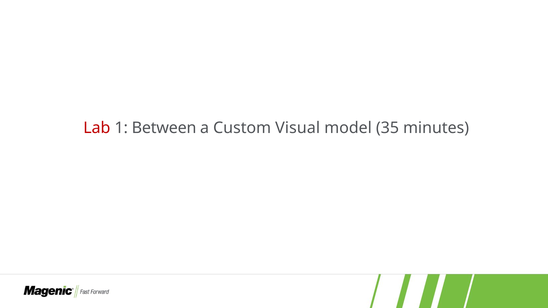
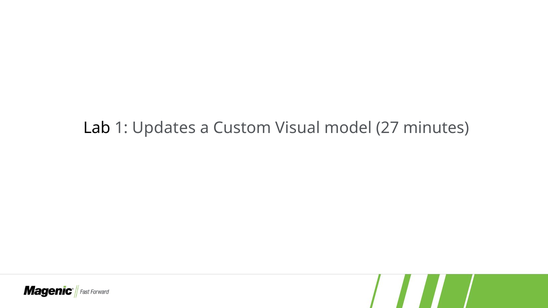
Lab colour: red -> black
Between: Between -> Updates
35: 35 -> 27
